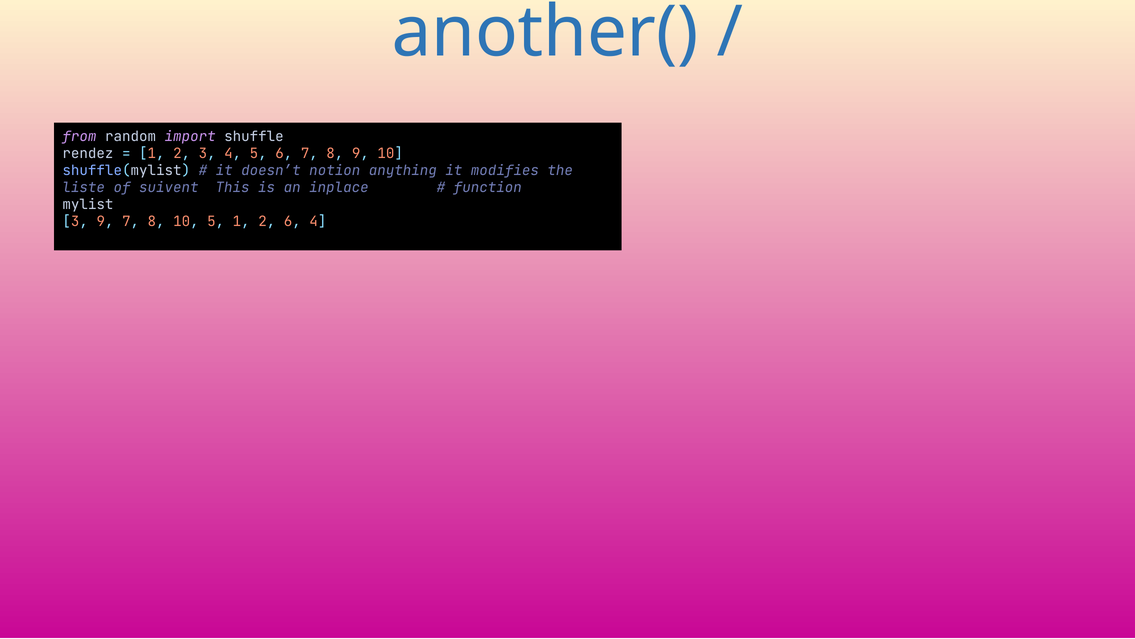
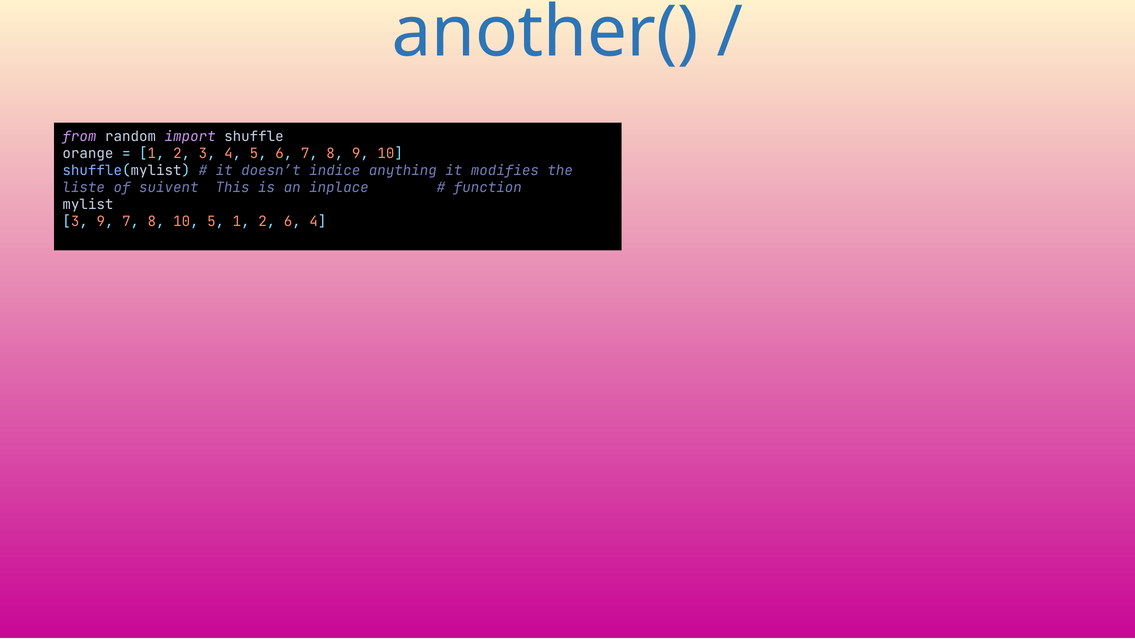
rendez: rendez -> orange
notion: notion -> indice
